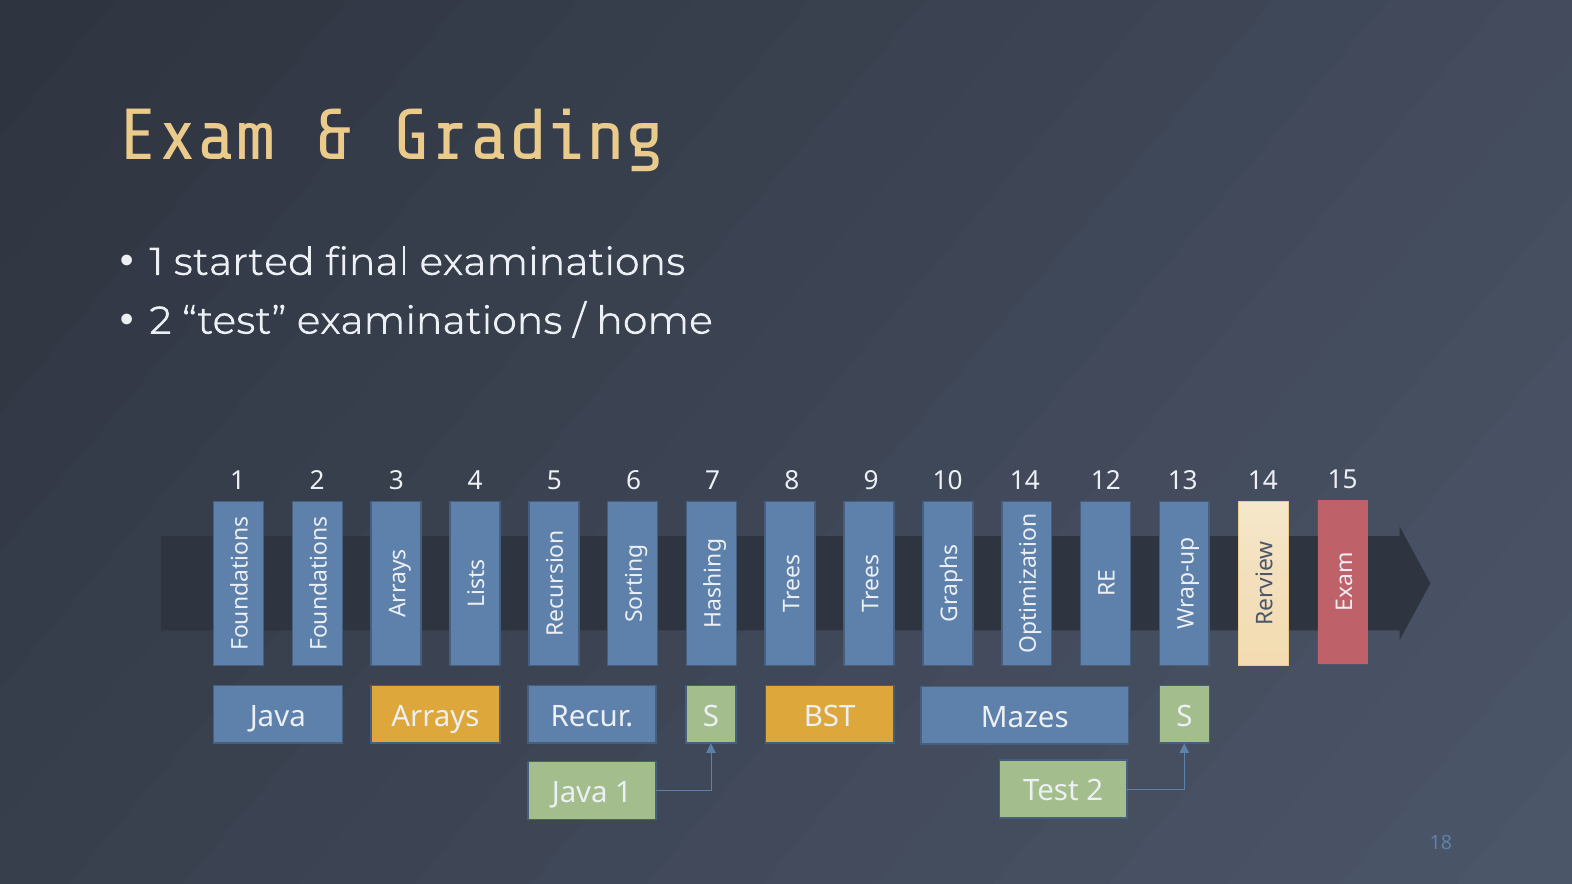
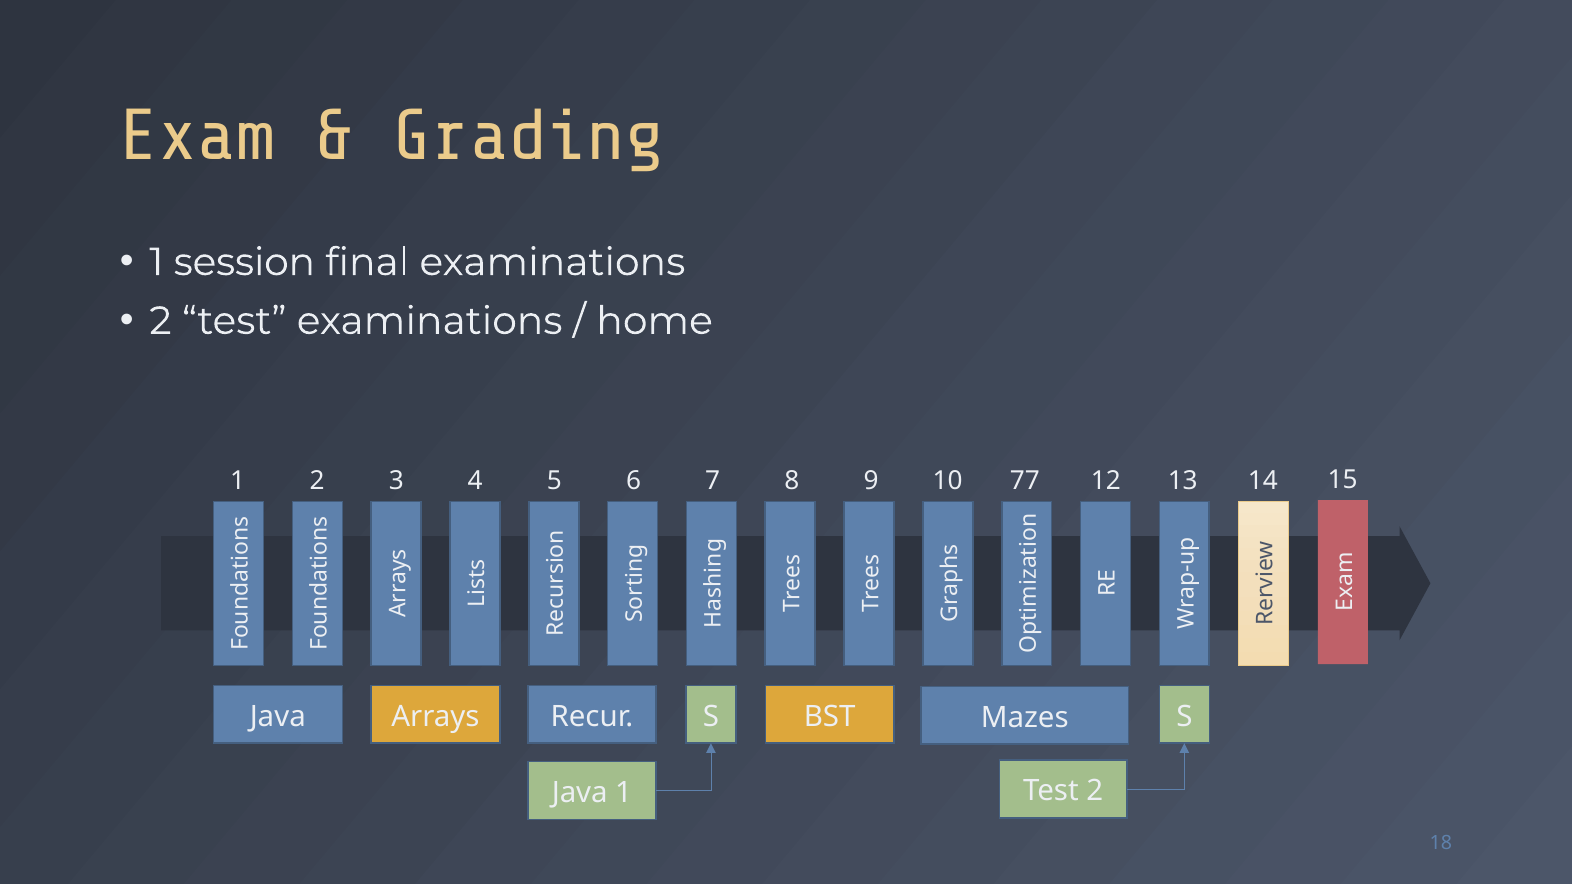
started: started -> session
10 14: 14 -> 77
